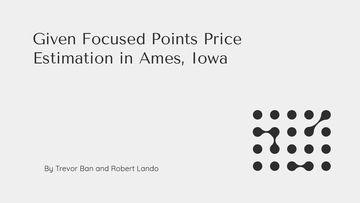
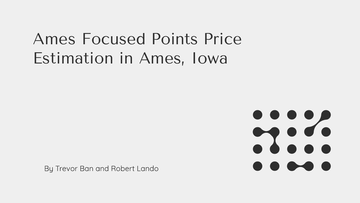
Given at (55, 39): Given -> Ames
